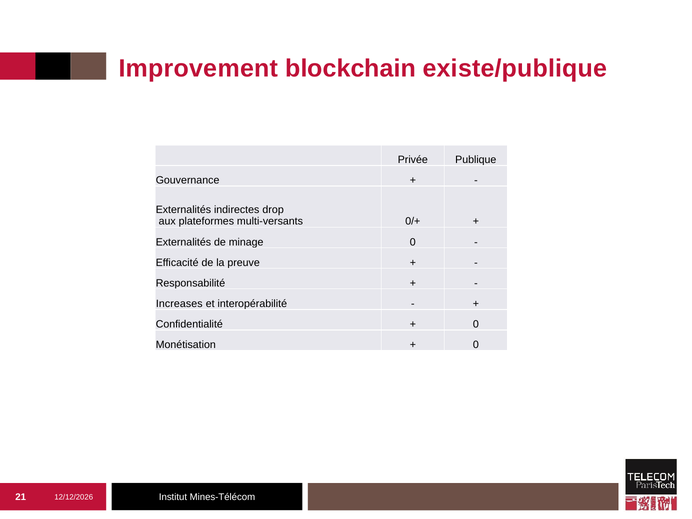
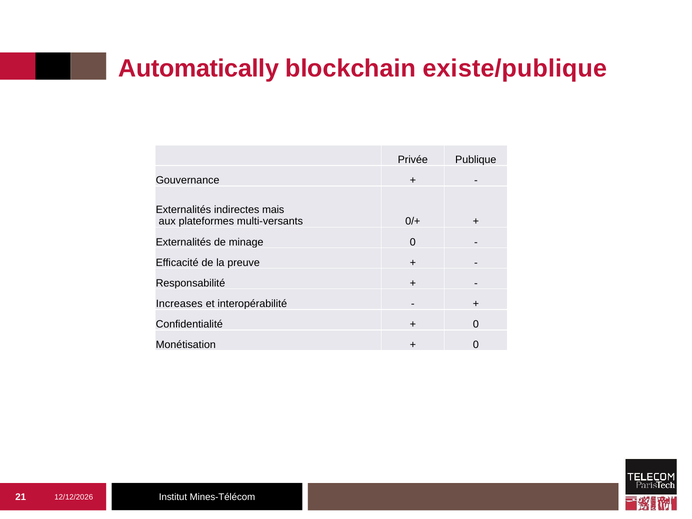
Improvement: Improvement -> Automatically
drop: drop -> mais
